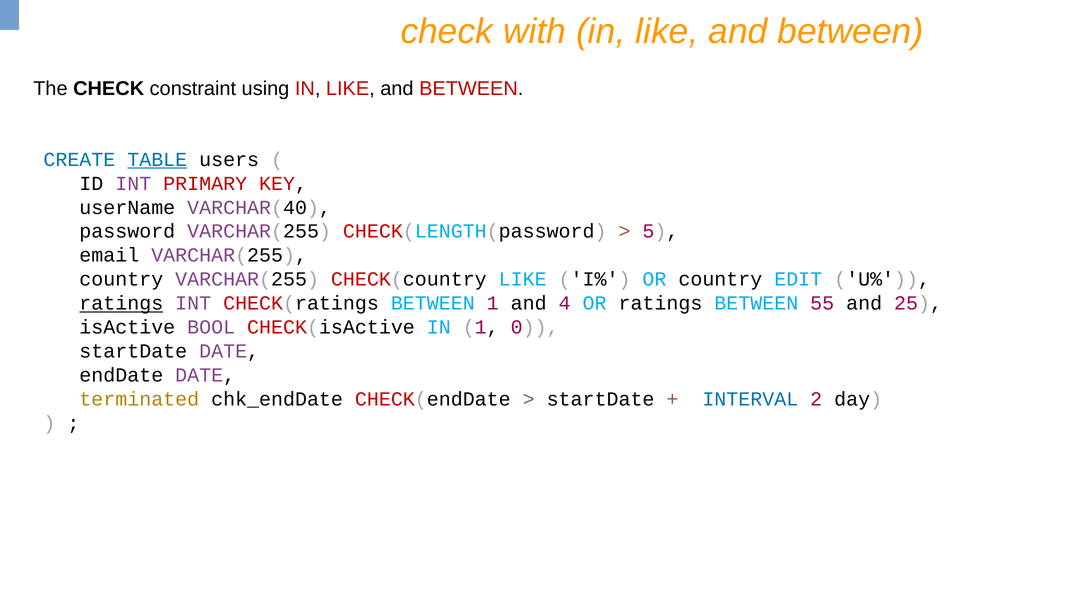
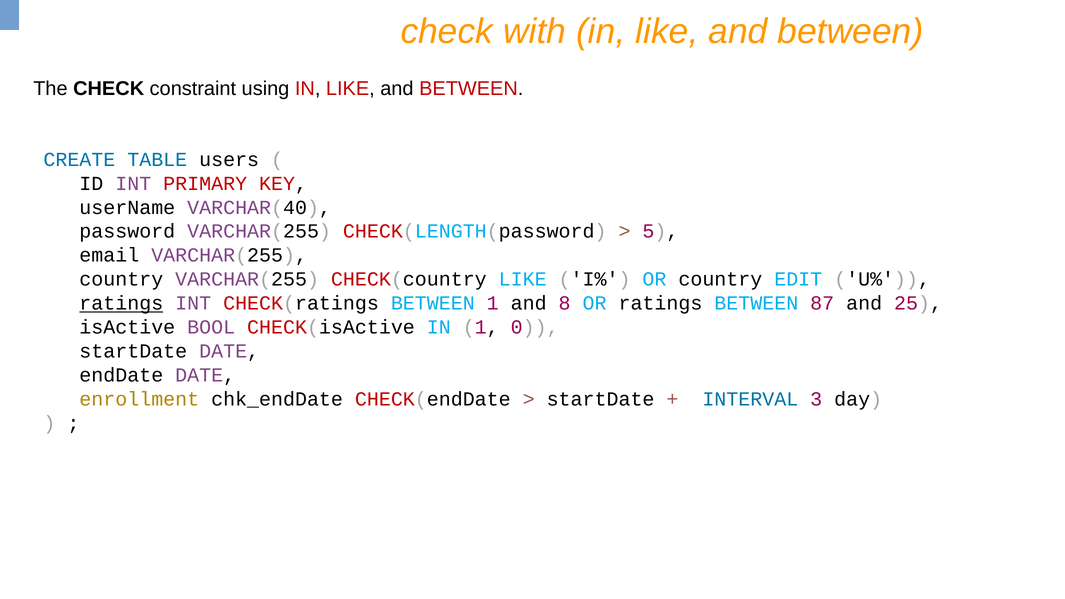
TABLE underline: present -> none
4: 4 -> 8
55: 55 -> 87
terminated: terminated -> enrollment
2: 2 -> 3
